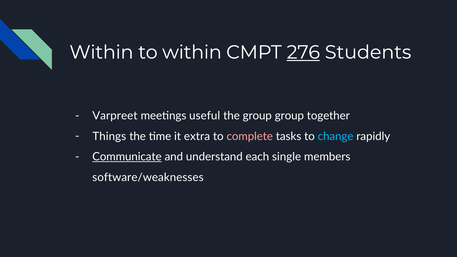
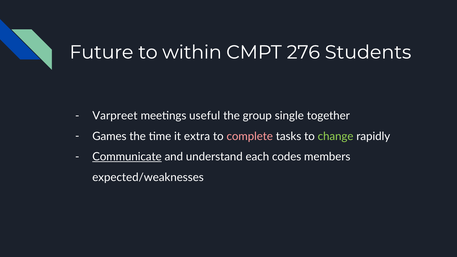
Within at (101, 52): Within -> Future
276 underline: present -> none
group group: group -> single
Things: Things -> Games
change colour: light blue -> light green
single: single -> codes
software/weaknesses: software/weaknesses -> expected/weaknesses
